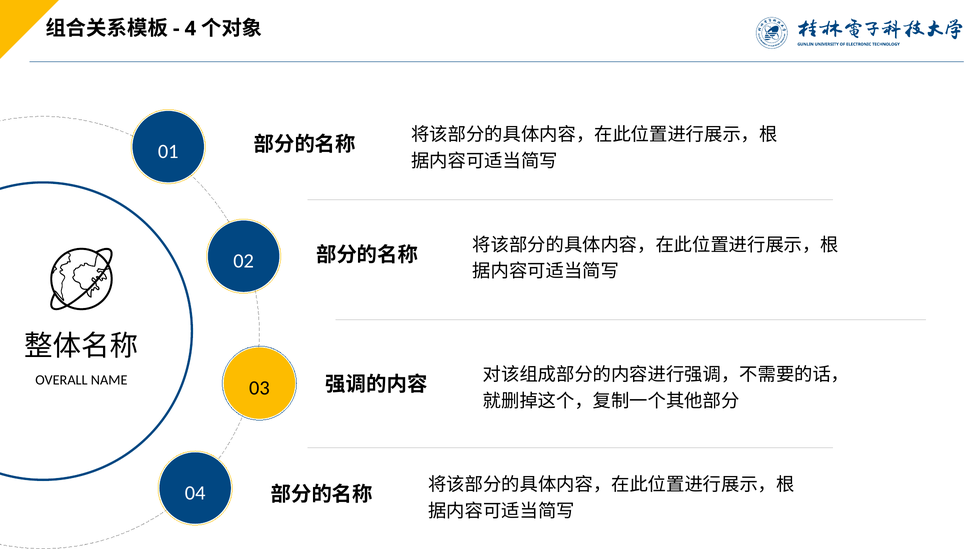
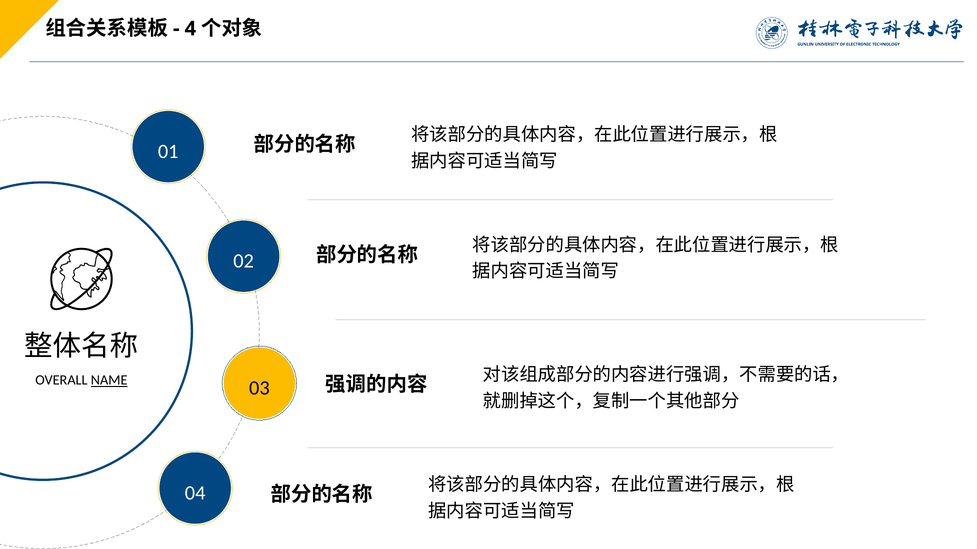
NAME underline: none -> present
